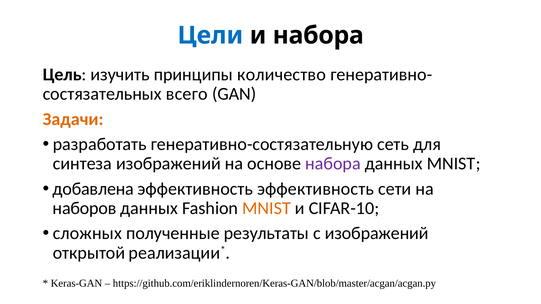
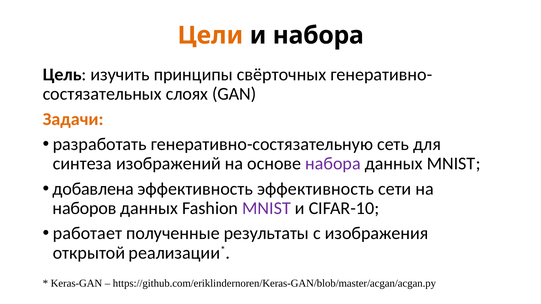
Цели colour: blue -> orange
количество: количество -> свёрточных
всего: всего -> слоях
MNIST at (267, 208) colour: orange -> purple
сложных: сложных -> работает
с изображений: изображений -> изображения
